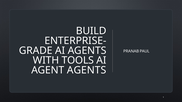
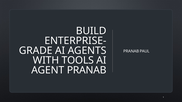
AGENT AGENTS: AGENTS -> PRANAB
